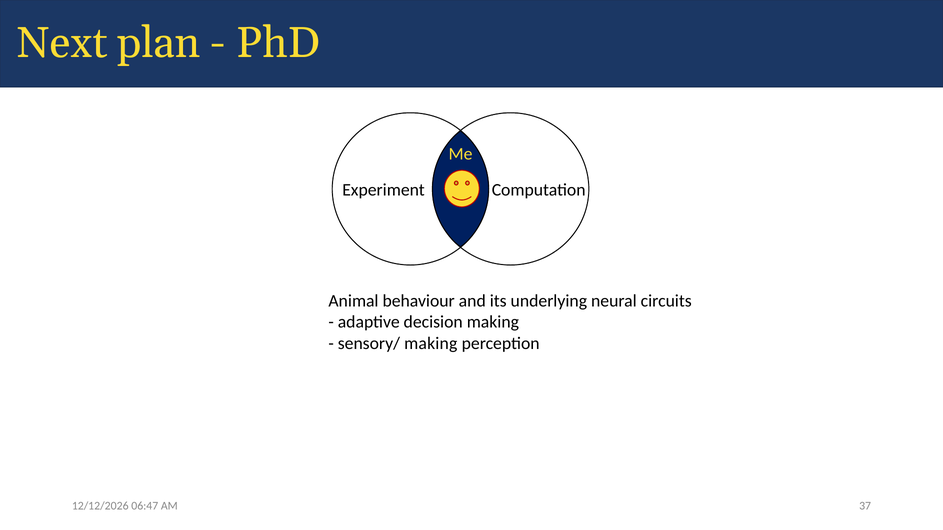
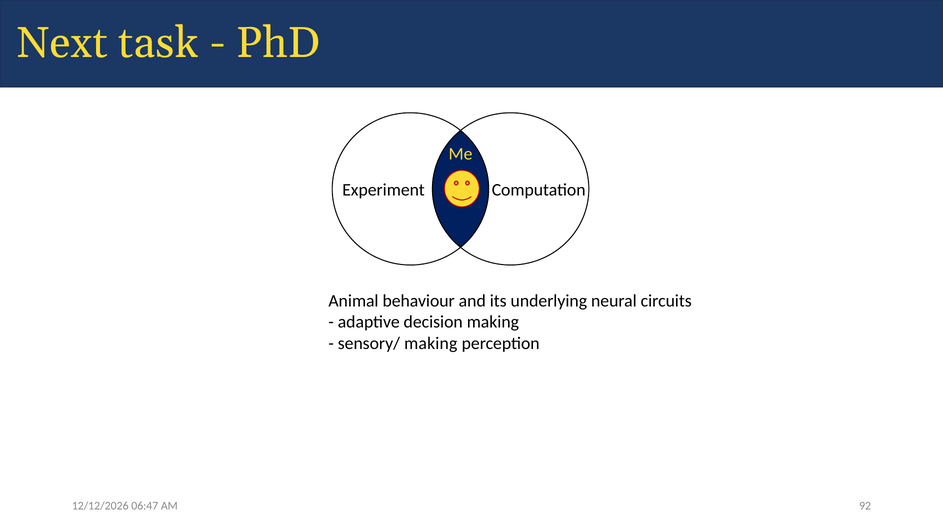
plan: plan -> task
37: 37 -> 92
